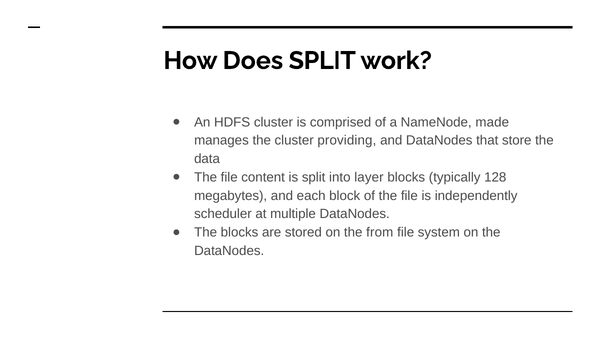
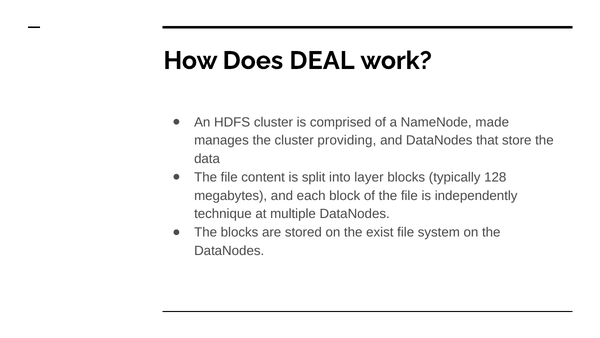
Does SPLIT: SPLIT -> DEAL
scheduler: scheduler -> technique
from: from -> exist
